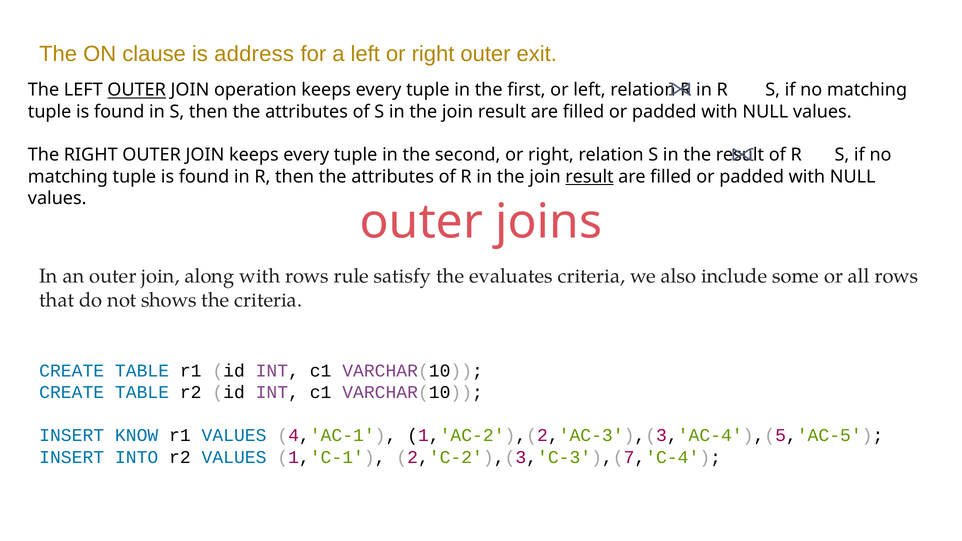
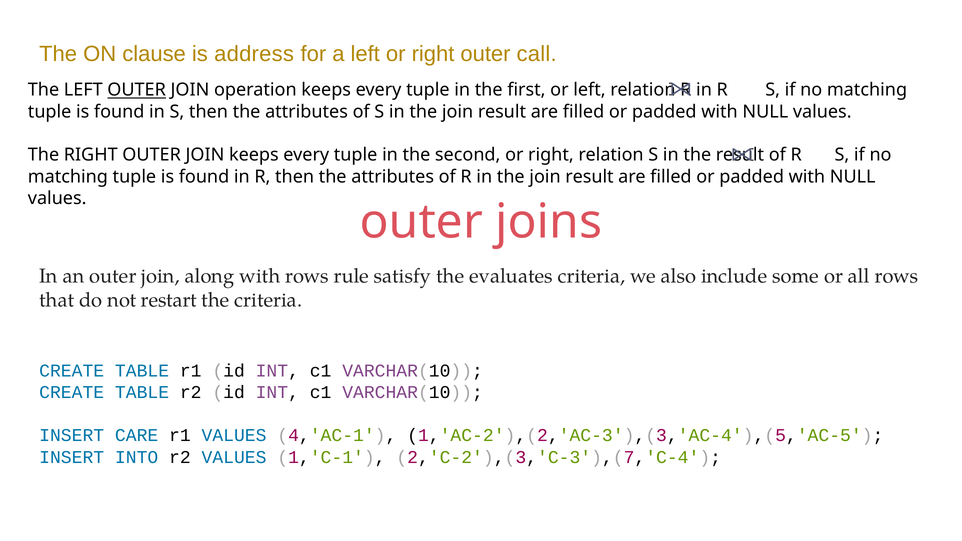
exit: exit -> call
result at (589, 177) underline: present -> none
shows: shows -> restart
KNOW: KNOW -> CARE
